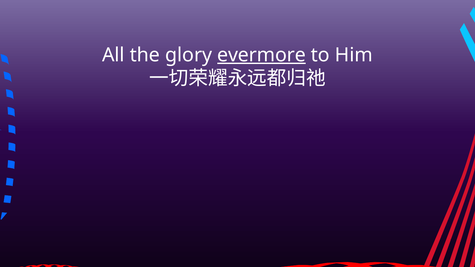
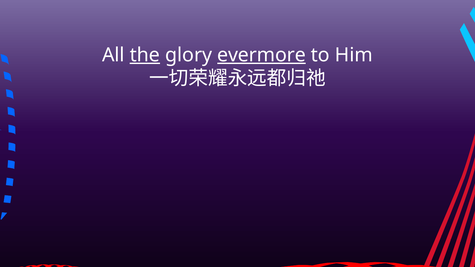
the underline: none -> present
